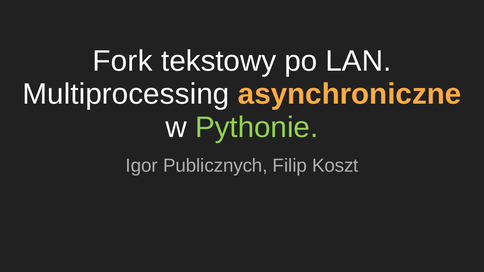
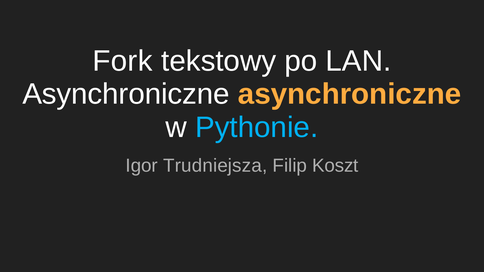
Multiprocessing at (126, 94): Multiprocessing -> Asynchroniczne
Pythonie colour: light green -> light blue
Publicznych: Publicznych -> Trudniejsza
